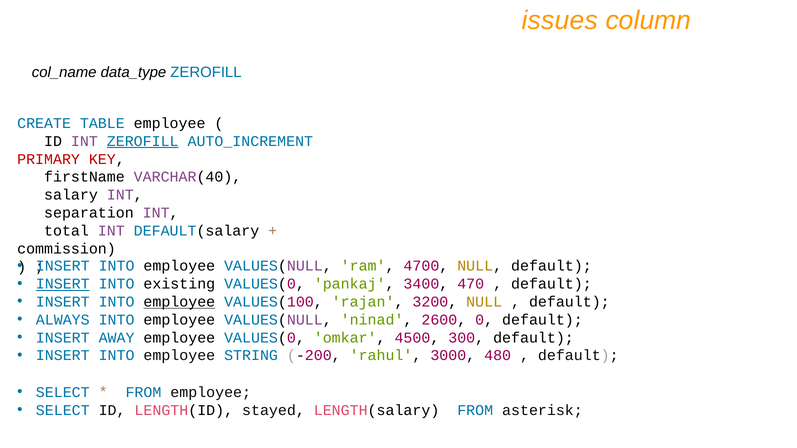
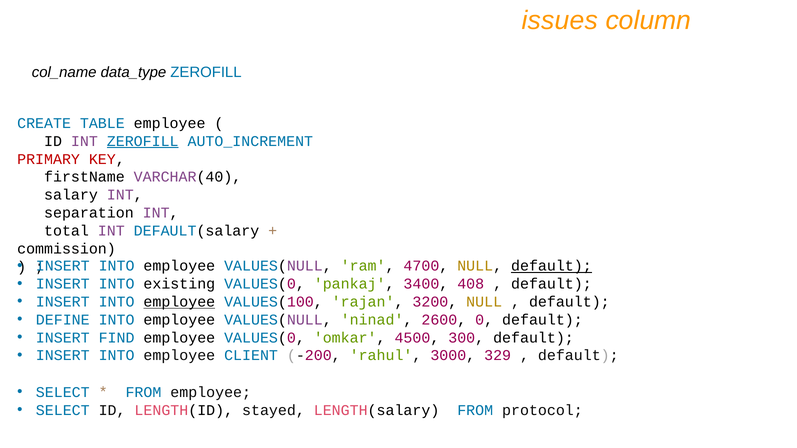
default at (551, 266) underline: none -> present
INSERT at (63, 284) underline: present -> none
470: 470 -> 408
ALWAYS: ALWAYS -> DEFINE
AWAY: AWAY -> FIND
STRING: STRING -> CLIENT
480: 480 -> 329
asterisk: asterisk -> protocol
